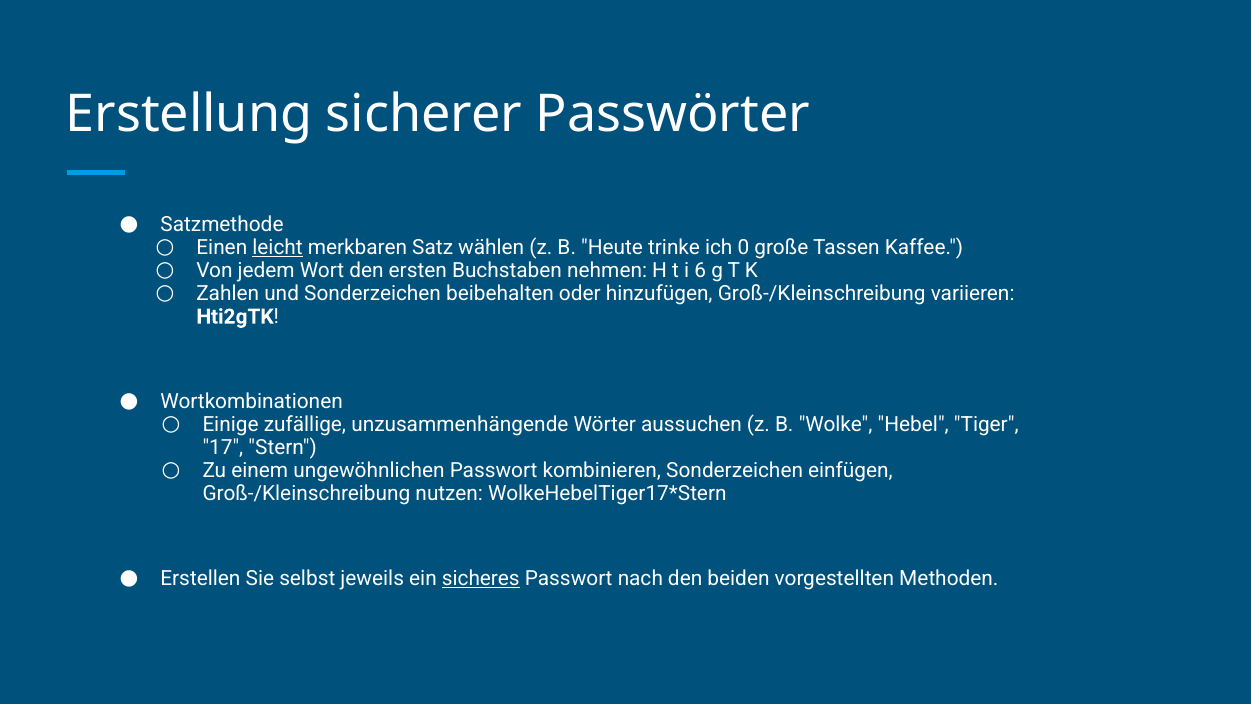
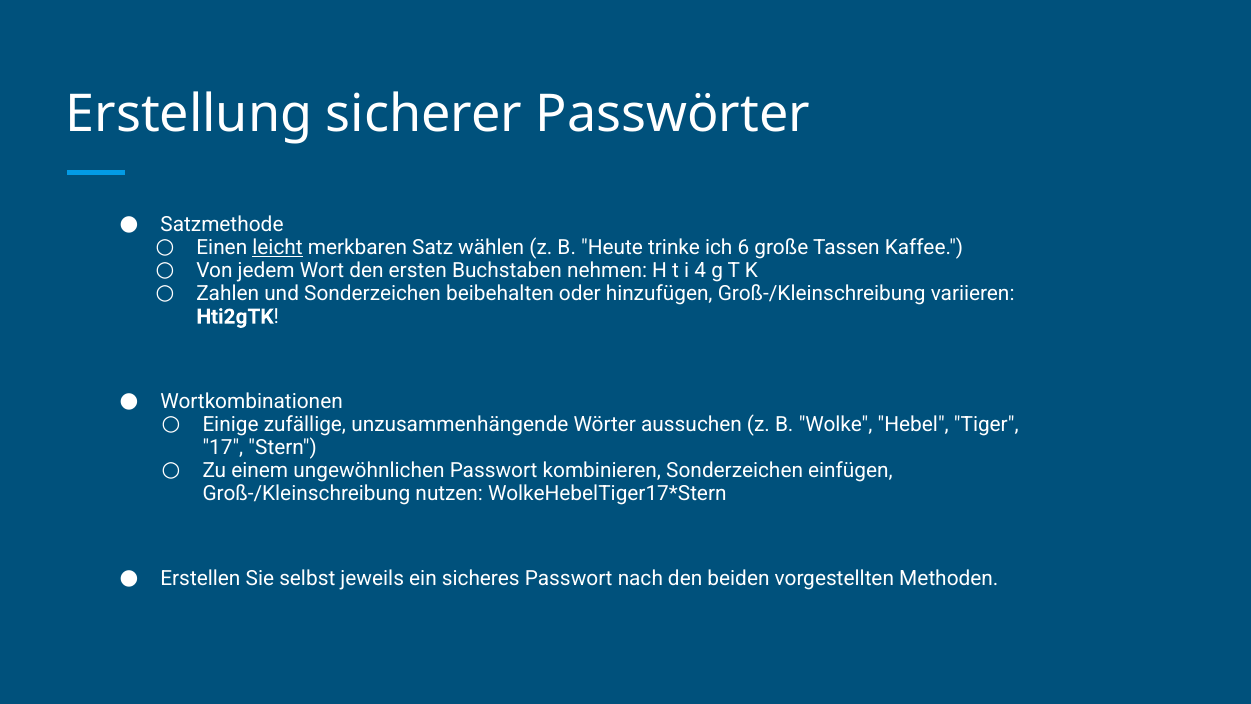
0: 0 -> 6
6: 6 -> 4
sicheres underline: present -> none
